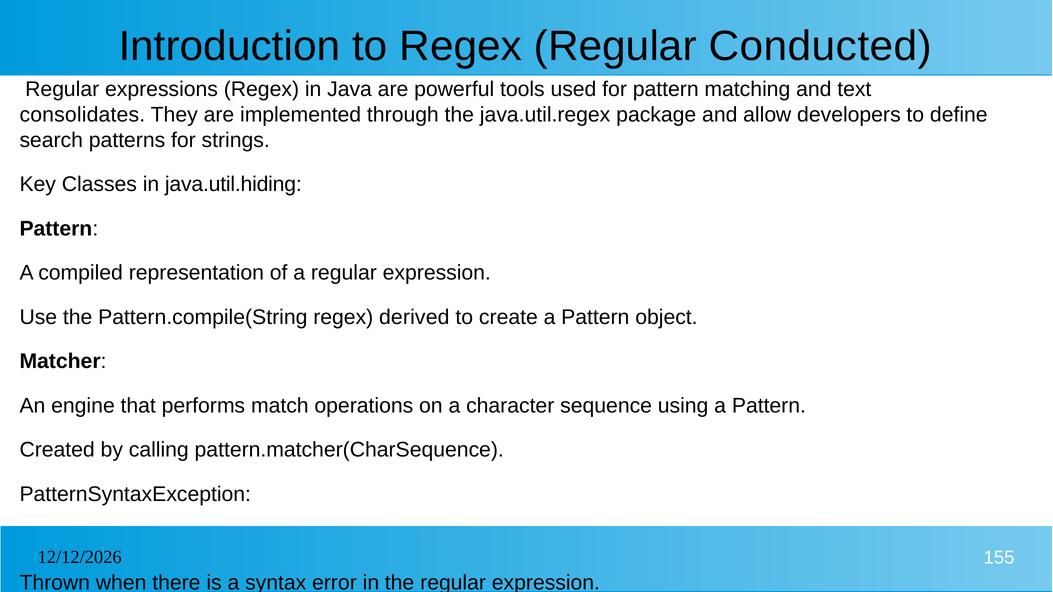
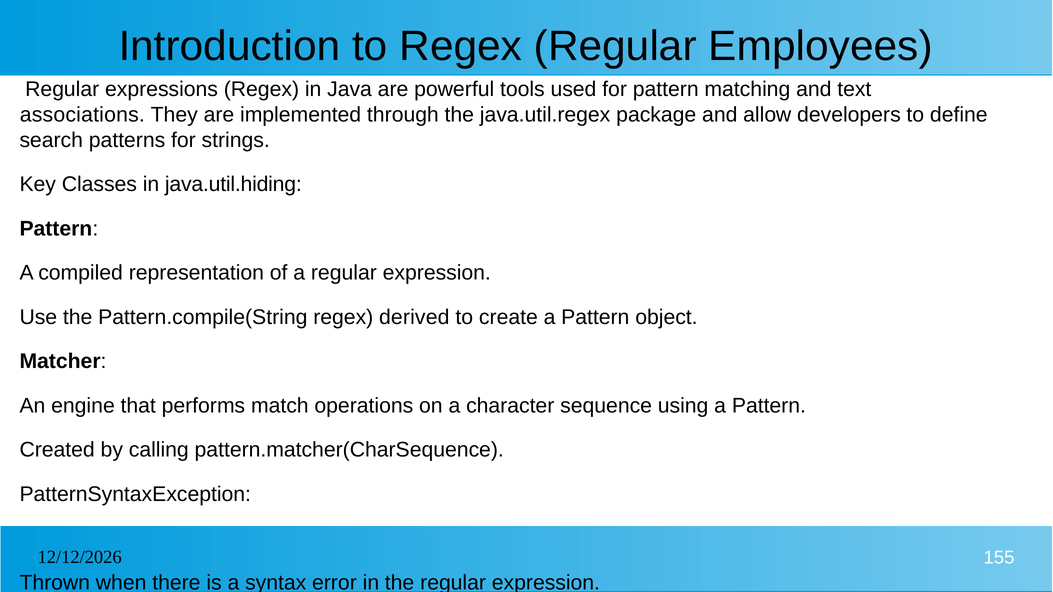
Conducted: Conducted -> Employees
consolidates: consolidates -> associations
